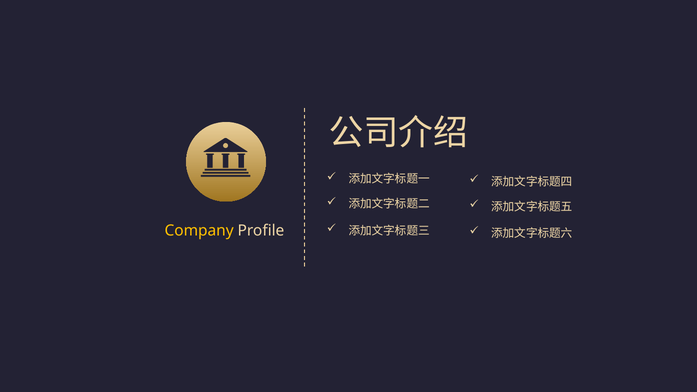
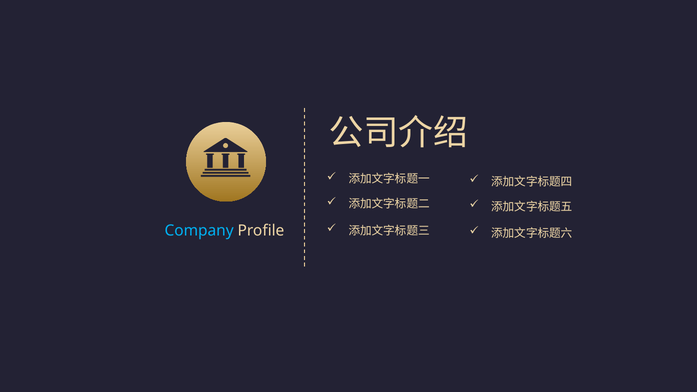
Company colour: yellow -> light blue
